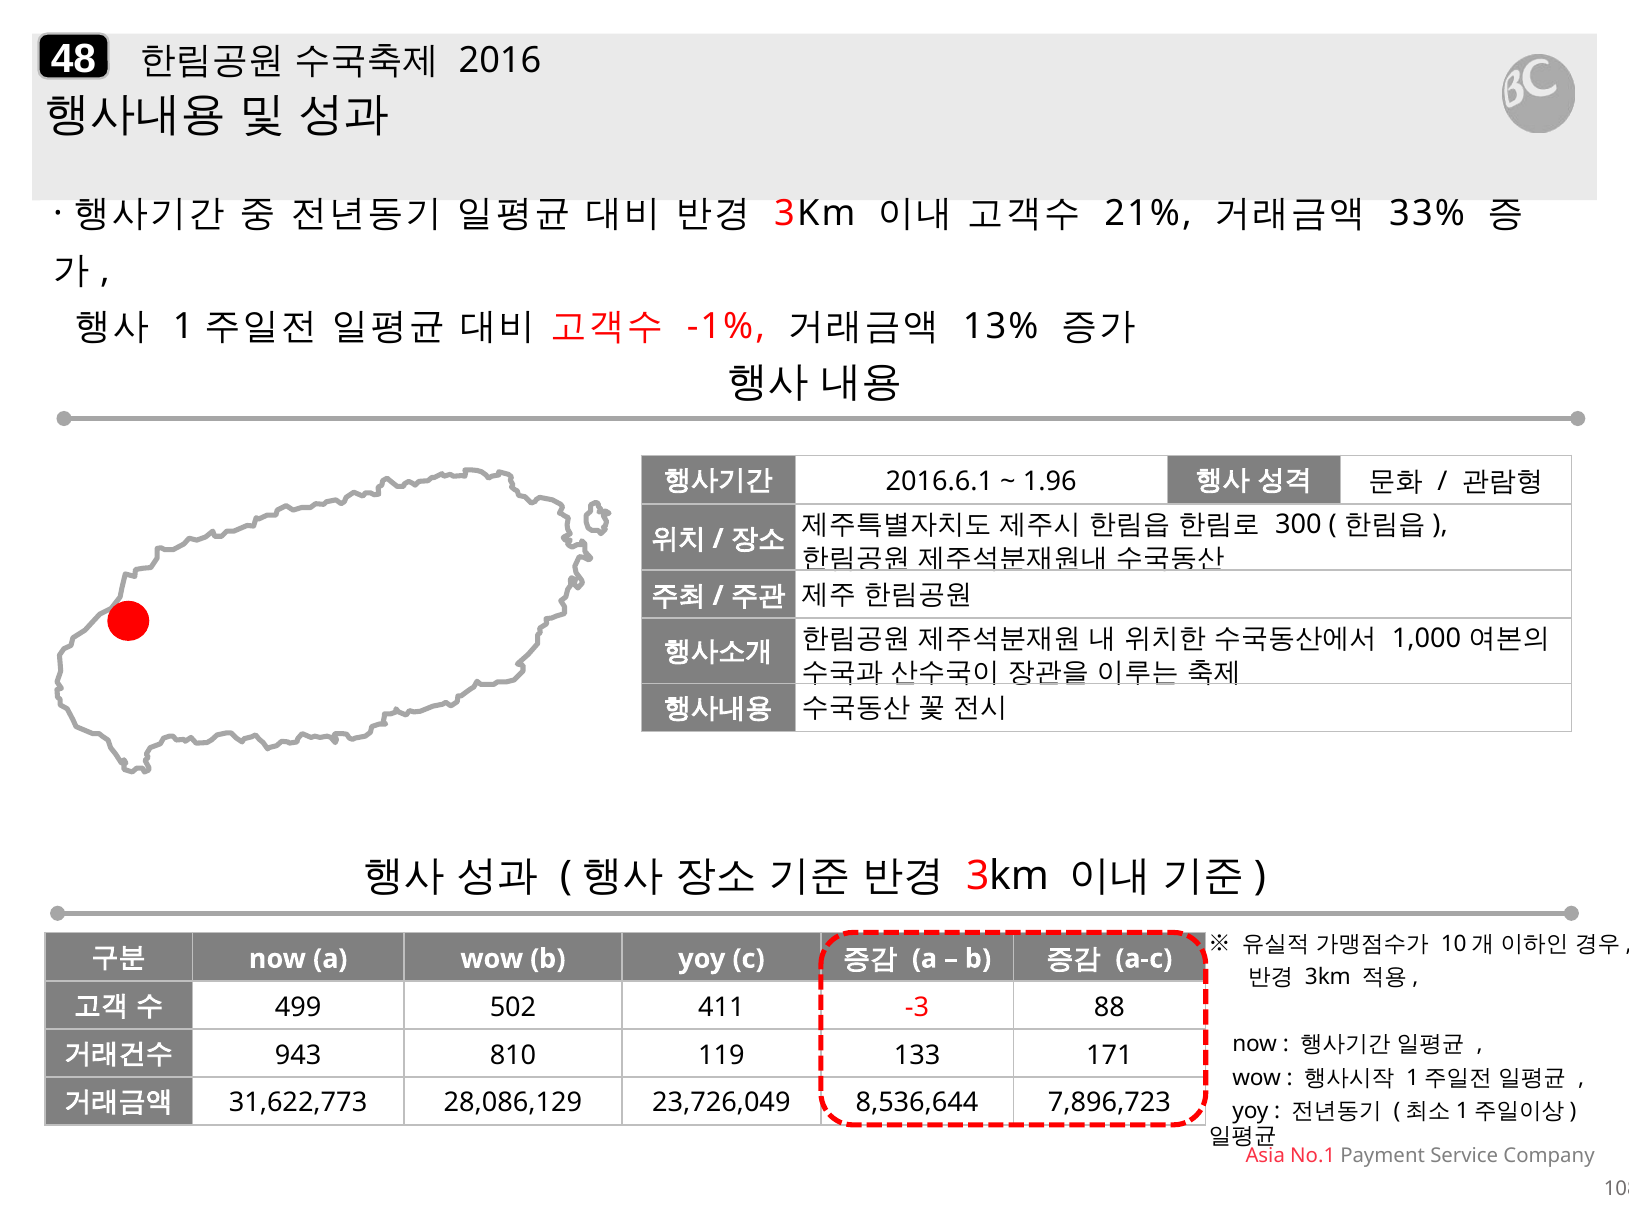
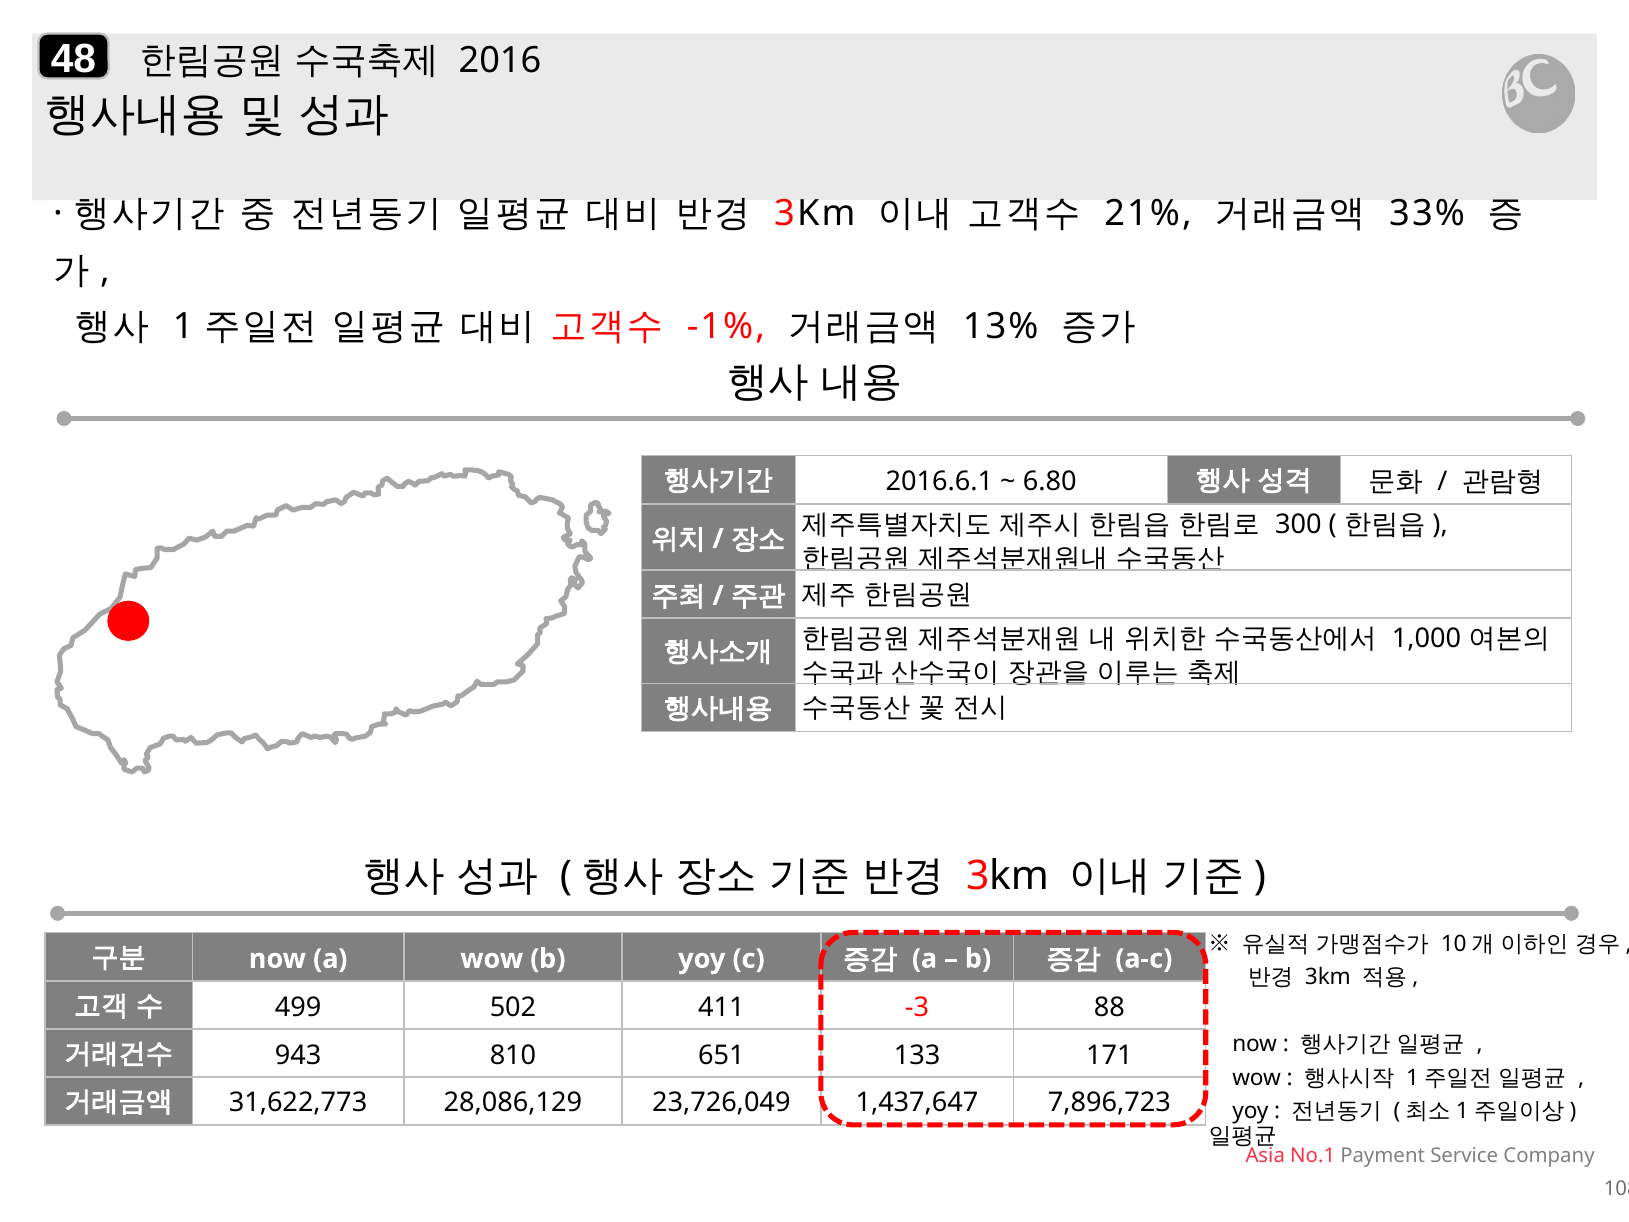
1.96: 1.96 -> 6.80
119: 119 -> 651
8,536,644: 8,536,644 -> 1,437,647
